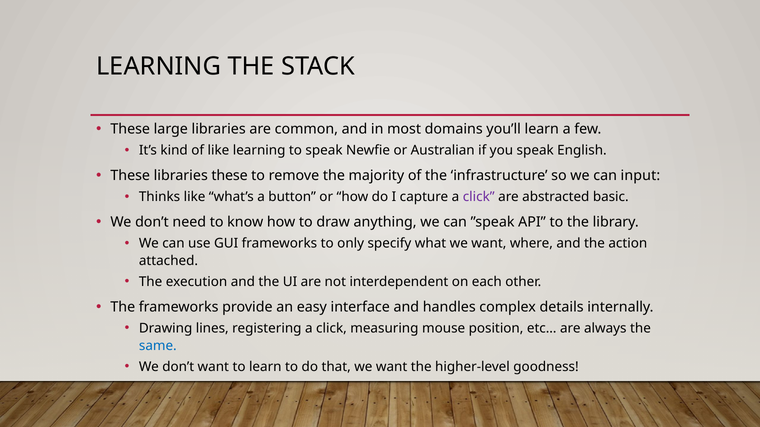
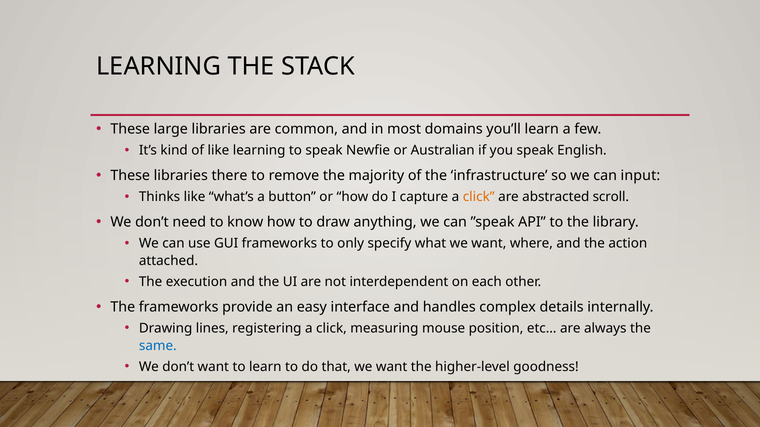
libraries these: these -> there
click at (479, 197) colour: purple -> orange
basic: basic -> scroll
